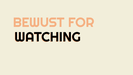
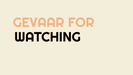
BEWUST: BEWUST -> GEVAAR
